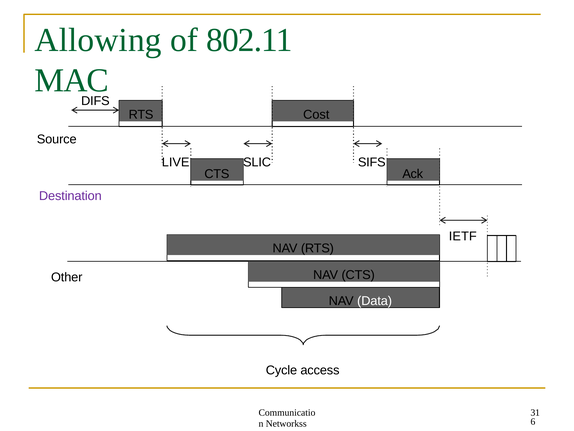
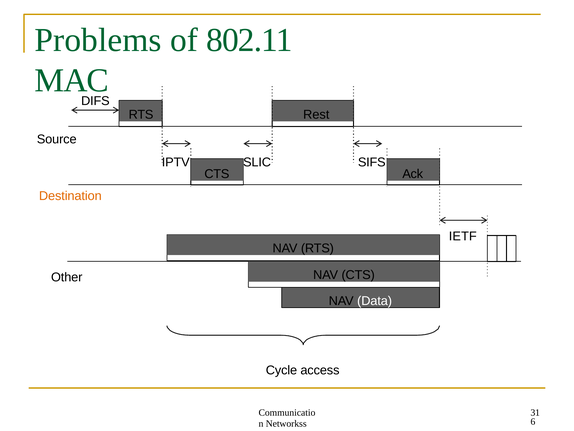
Allowing: Allowing -> Problems
Cost: Cost -> Rest
LIVE: LIVE -> IPTV
Destination colour: purple -> orange
